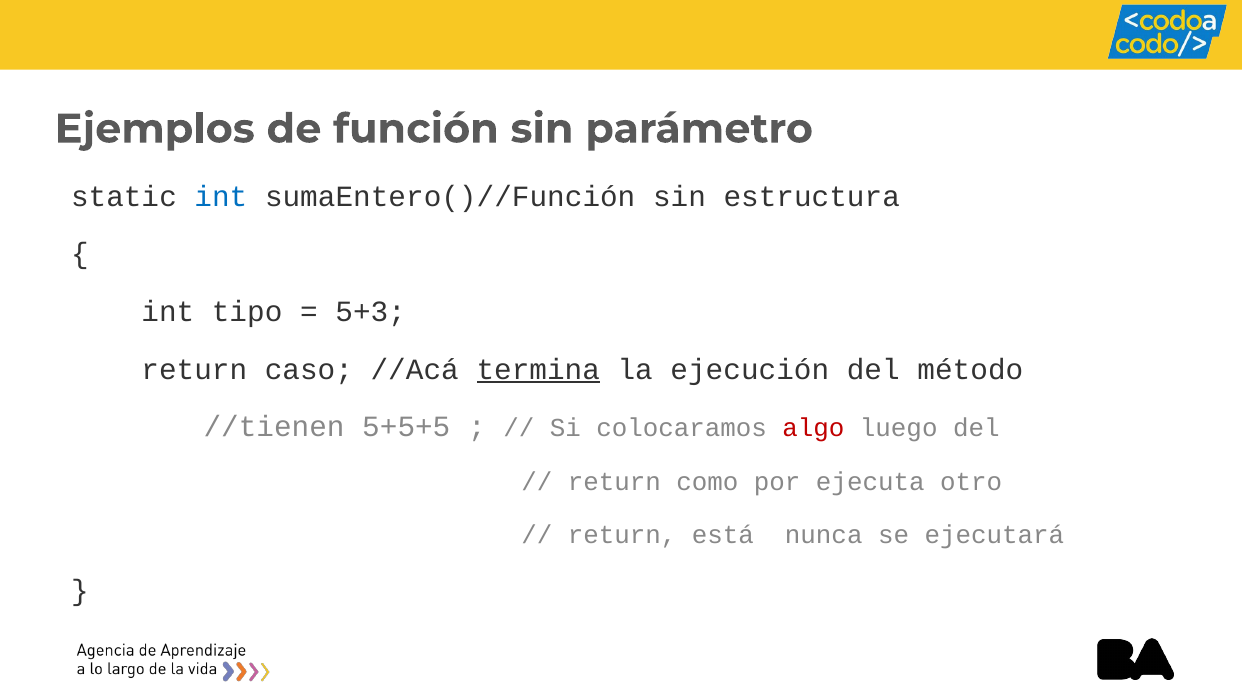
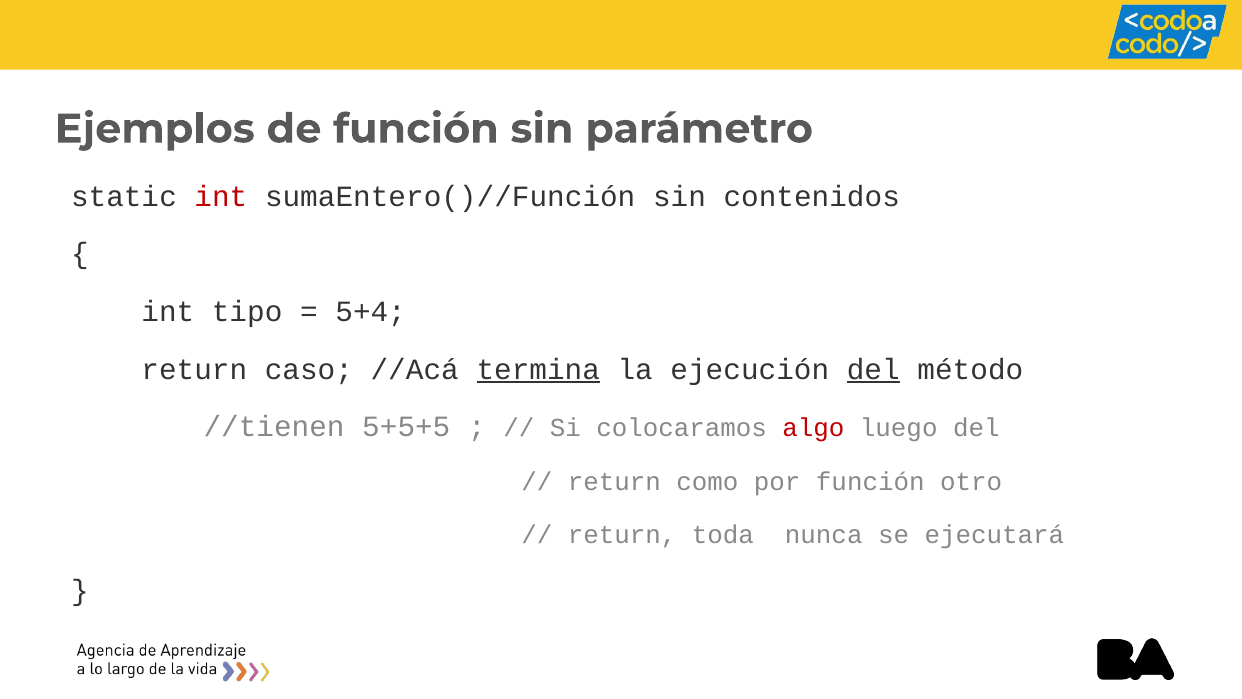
int at (221, 196) colour: blue -> red
estructura: estructura -> contenidos
5+3: 5+3 -> 5+4
del at (873, 369) underline: none -> present
por ejecuta: ejecuta -> función
está: está -> toda
